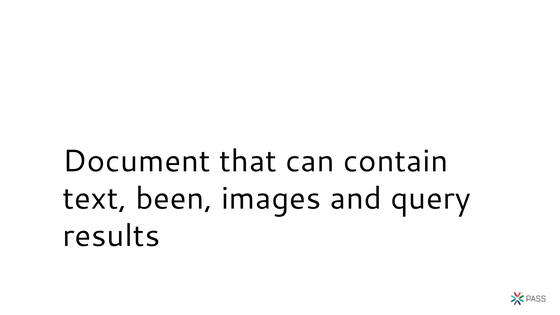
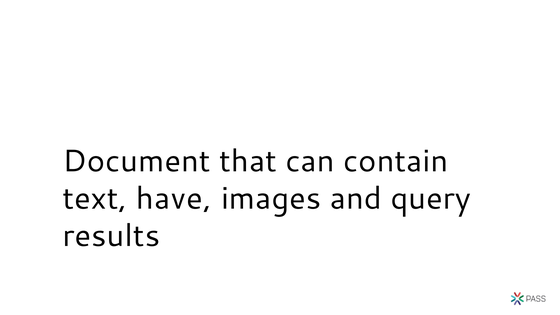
been: been -> have
